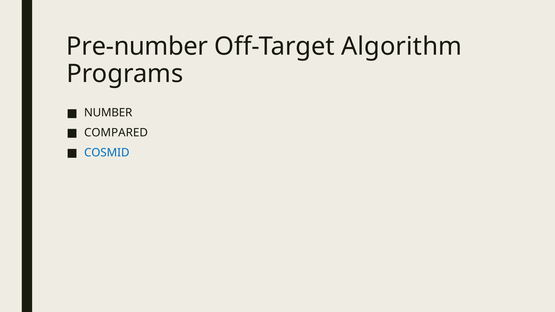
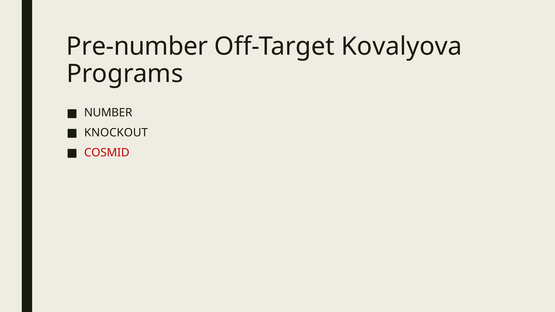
Algorithm: Algorithm -> Kovalyova
COMPARED: COMPARED -> KNOCKOUT
COSMID colour: blue -> red
